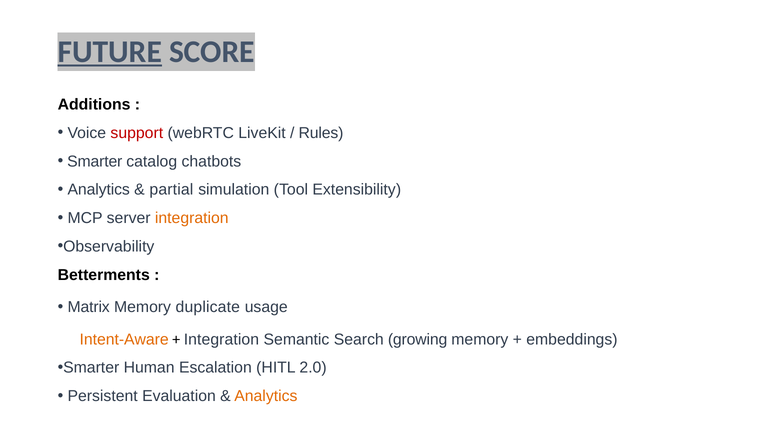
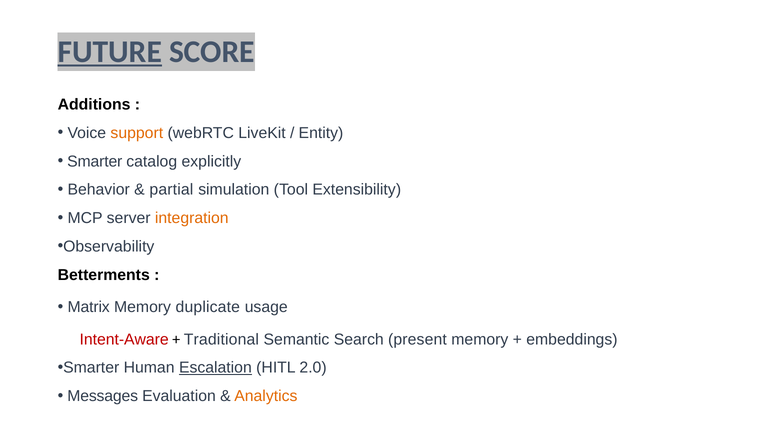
support colour: red -> orange
Rules: Rules -> Entity
chatbots: chatbots -> explicitly
Analytics at (99, 190): Analytics -> Behavior
Intent-Aware colour: orange -> red
Integration at (221, 339): Integration -> Traditional
growing: growing -> present
Escalation underline: none -> present
Persistent: Persistent -> Messages
